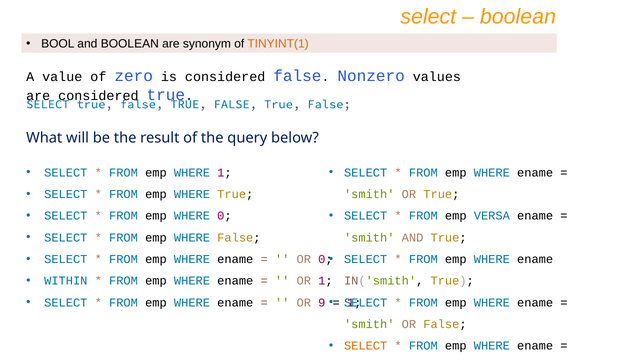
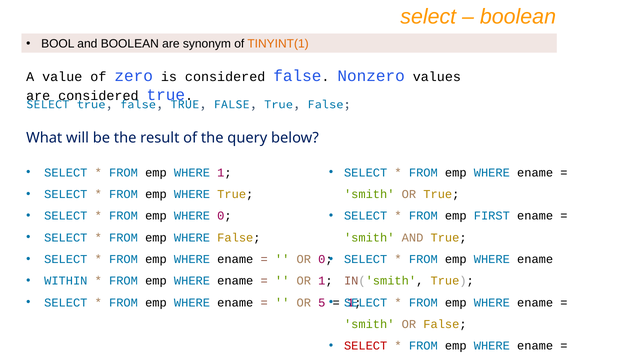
VERSA: VERSA -> FIRST
9: 9 -> 5
SELECT at (366, 345) colour: orange -> red
